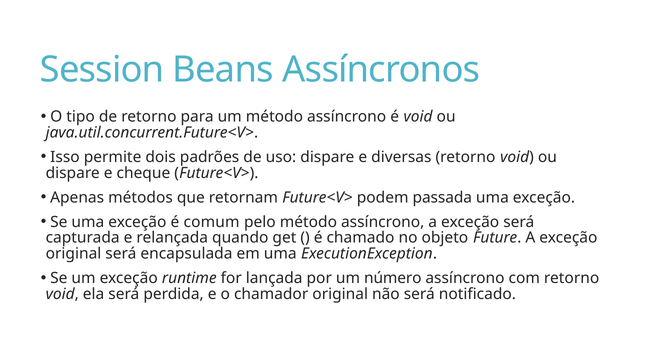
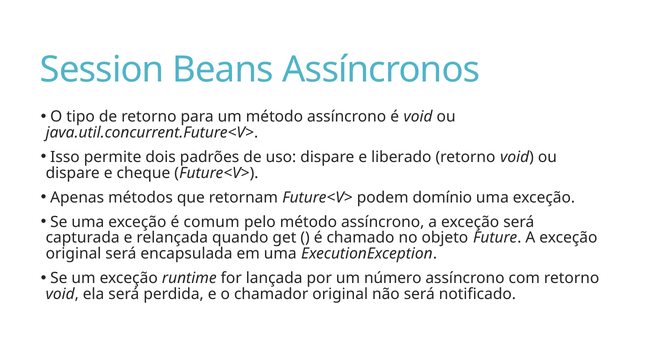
diversas: diversas -> liberado
passada: passada -> domínio
